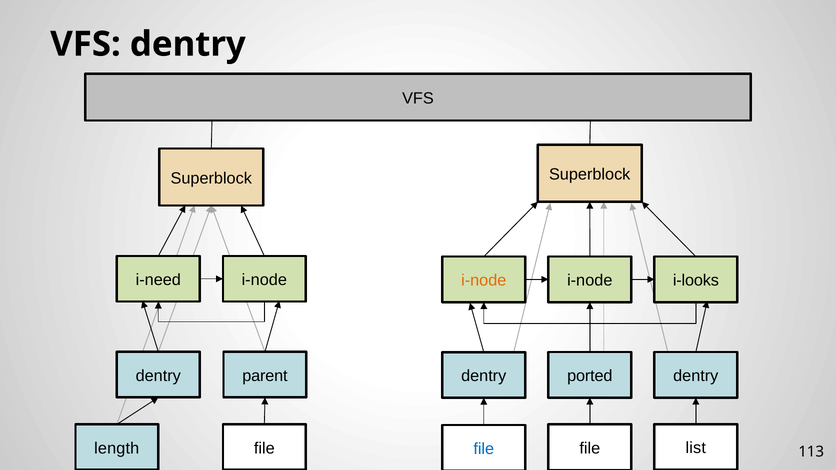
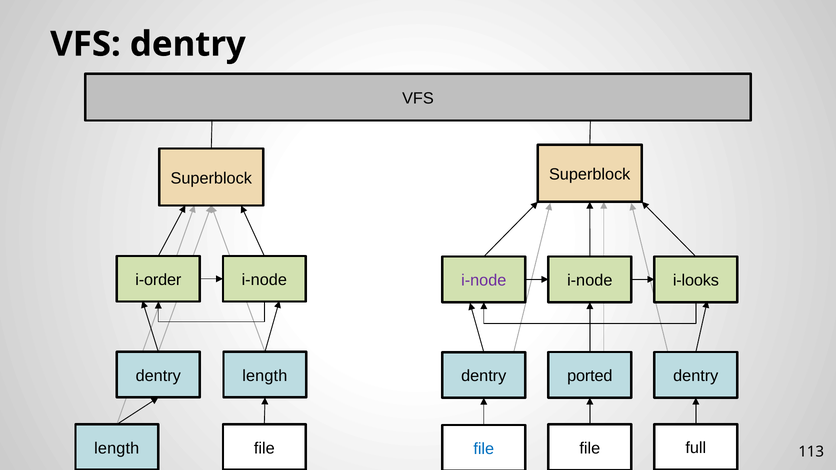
i-need: i-need -> i-order
i-node at (484, 281) colour: orange -> purple
parent at (265, 376): parent -> length
list: list -> full
